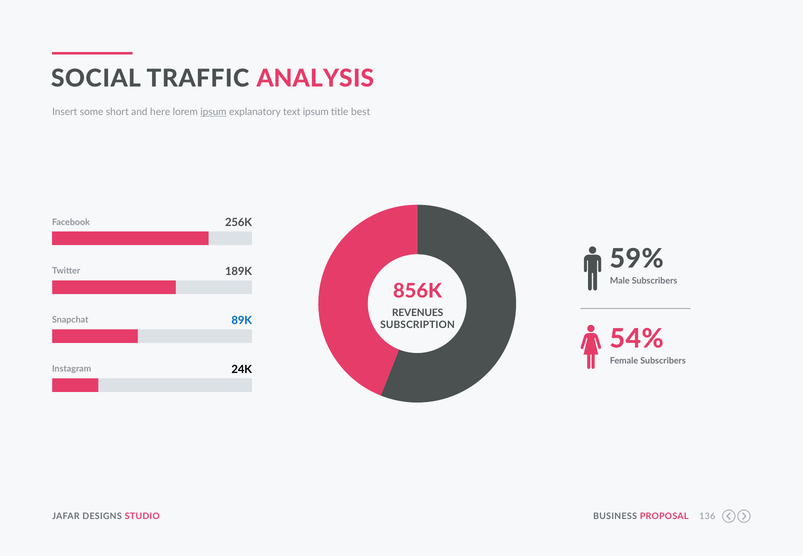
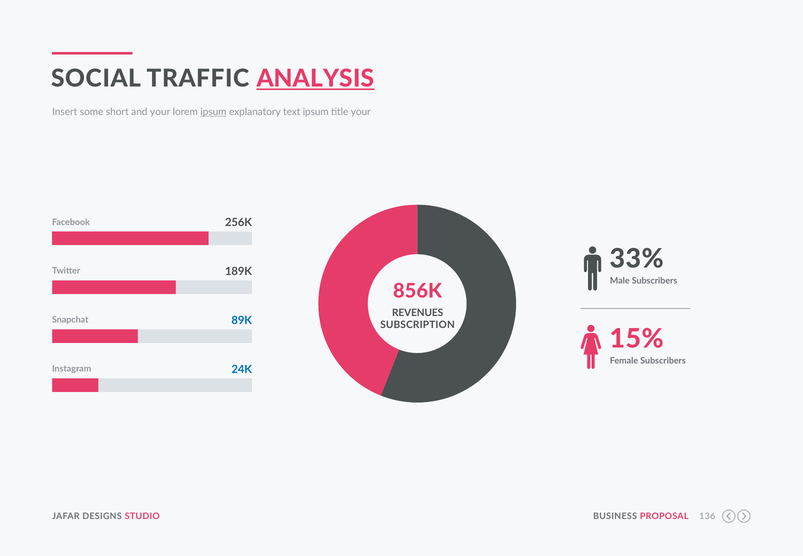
ANALYSIS underline: none -> present
and here: here -> your
title best: best -> your
59%: 59% -> 33%
54%: 54% -> 15%
24K colour: black -> blue
